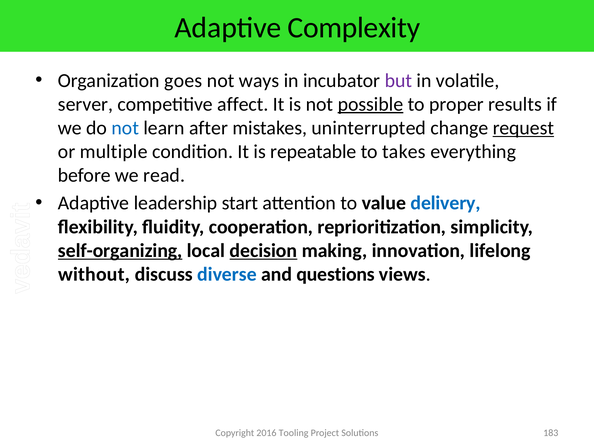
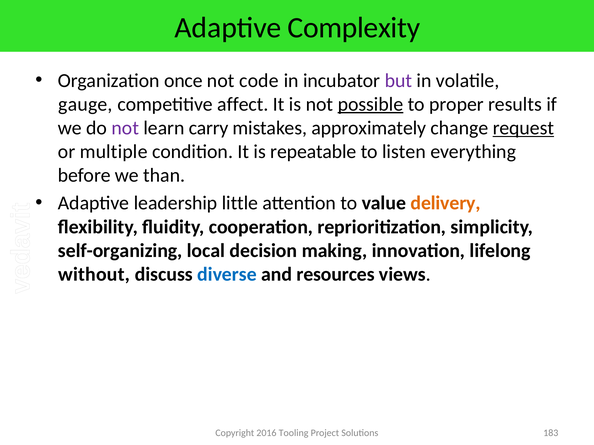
goes: goes -> once
ways: ways -> code
server: server -> gauge
not at (125, 128) colour: blue -> purple
after: after -> carry
uninterrupted: uninterrupted -> approximately
takes: takes -> listen
read: read -> than
start: start -> little
delivery colour: blue -> orange
self-organizing underline: present -> none
decision underline: present -> none
questions: questions -> resources
